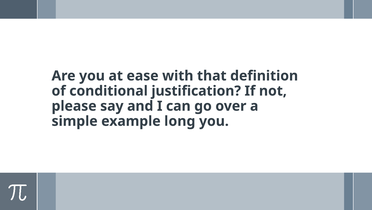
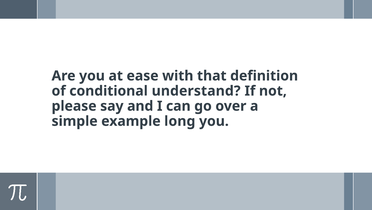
justification: justification -> understand
